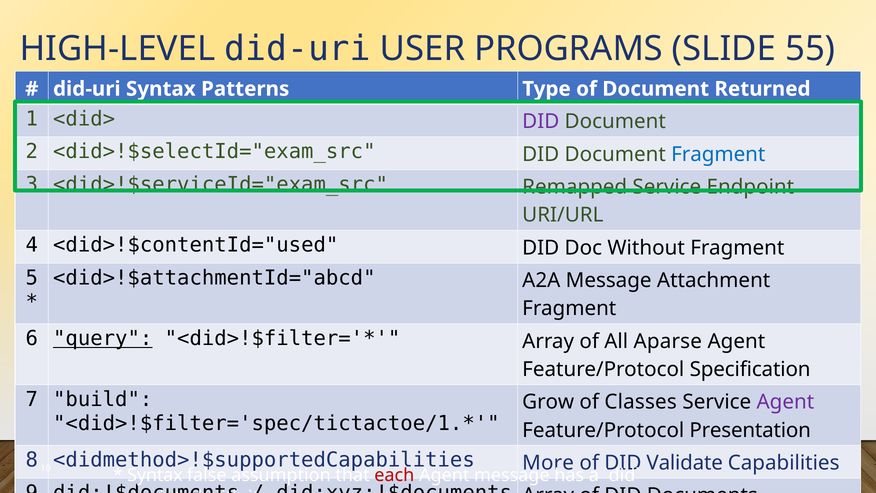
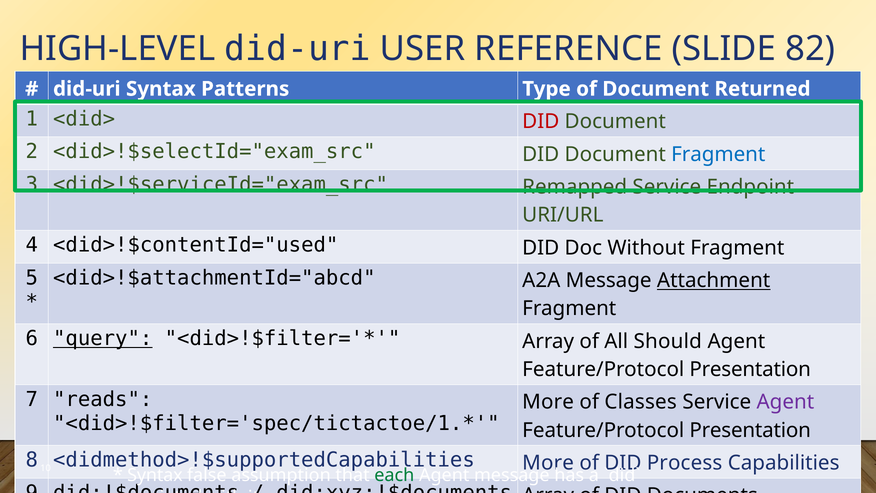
PROGRAMS: PROGRAMS -> REFERENCE
55: 55 -> 82
DID at (541, 122) colour: purple -> red
Attachment underline: none -> present
Aparse: Aparse -> Should
Specification at (750, 369): Specification -> Presentation
build: build -> reads
Grow at (548, 402): Grow -> More
Validate: Validate -> Process
each colour: red -> green
